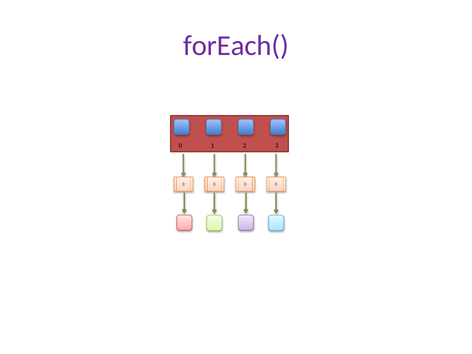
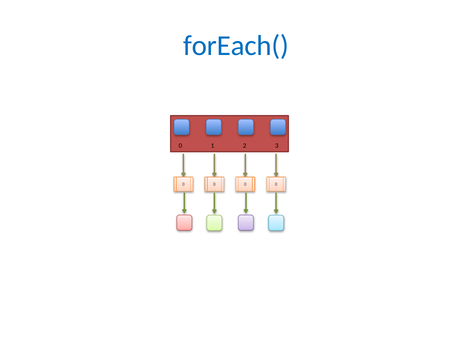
forEach( colour: purple -> blue
